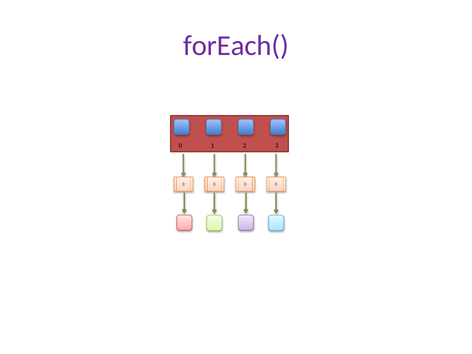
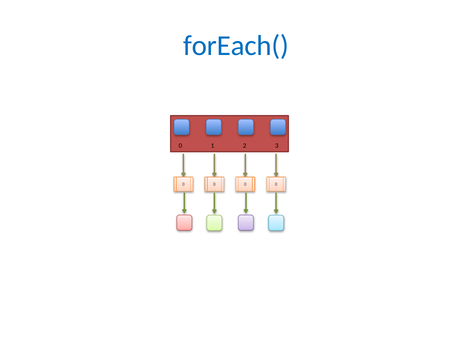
forEach( colour: purple -> blue
